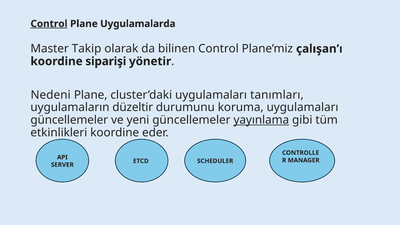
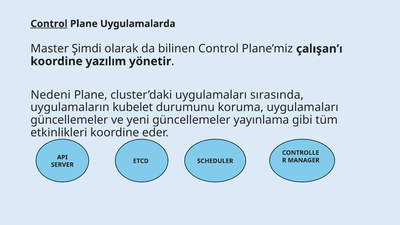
Takip: Takip -> Şimdi
siparişi: siparişi -> yazılım
tanımları: tanımları -> sırasında
düzeltir: düzeltir -> kubelet
yayınlama underline: present -> none
